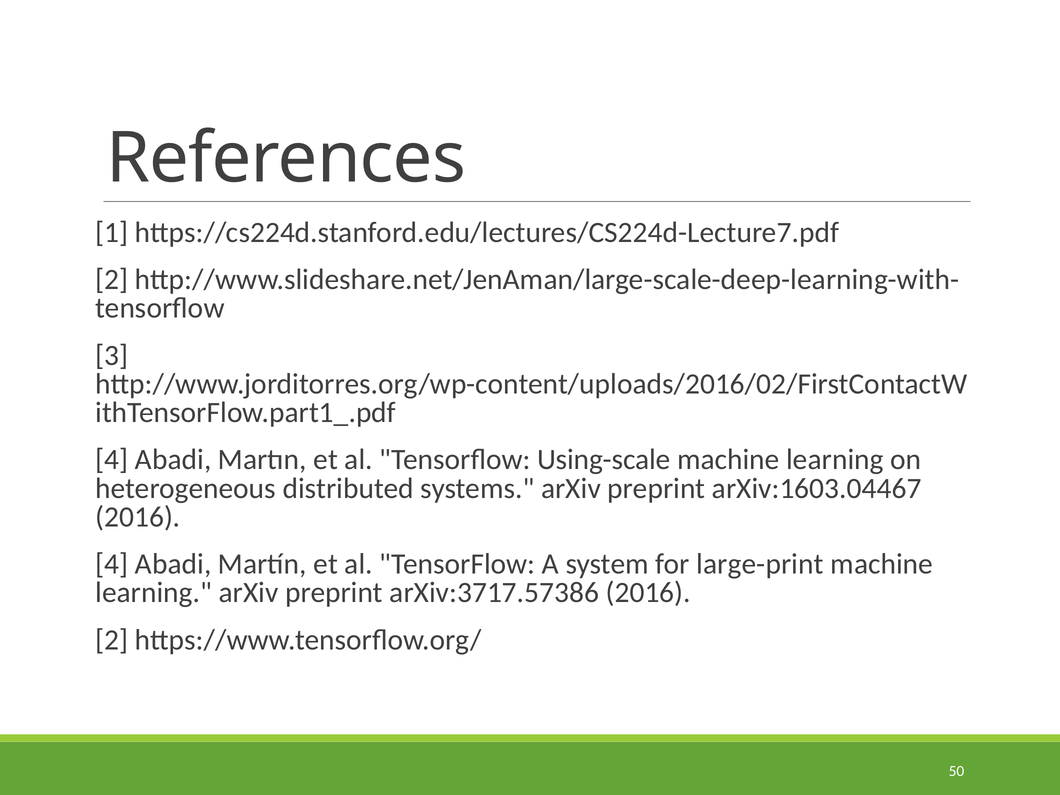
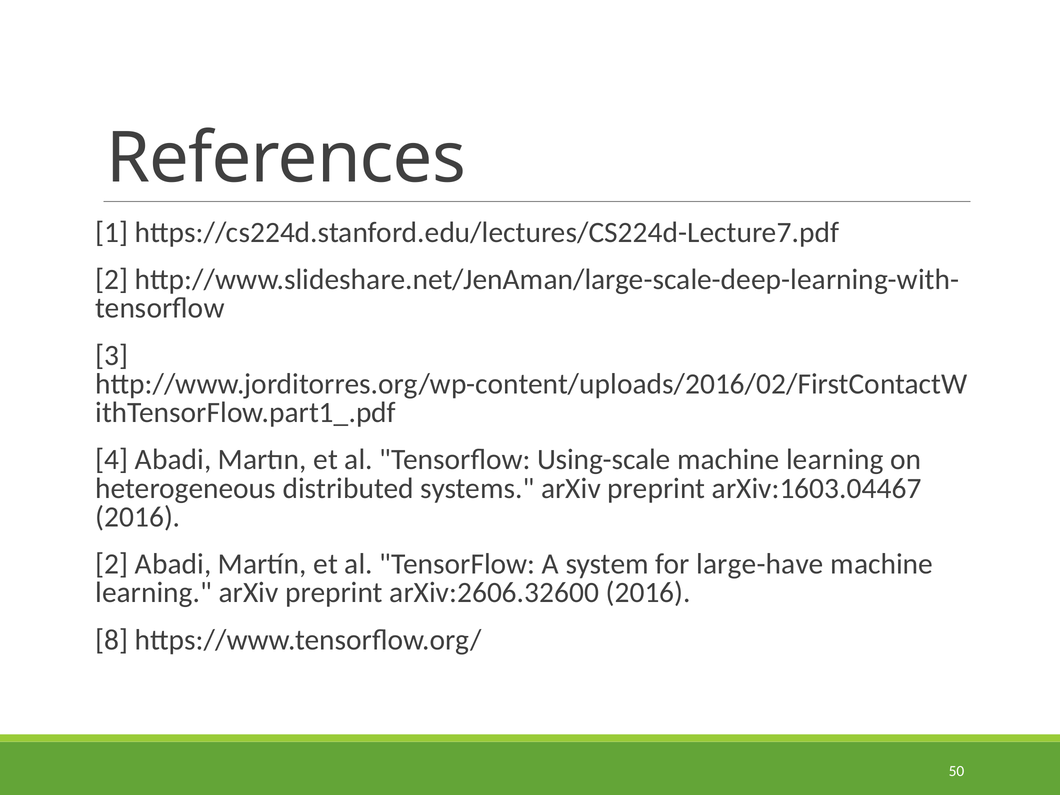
4 at (112, 564): 4 -> 2
large-print: large-print -> large-have
arXiv:3717.57386: arXiv:3717.57386 -> arXiv:2606.32600
2 at (112, 640): 2 -> 8
